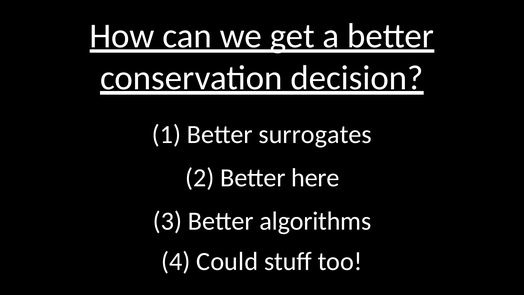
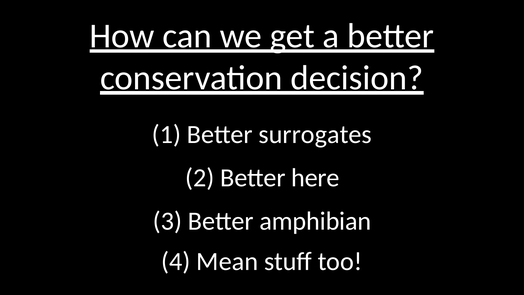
algorithms: algorithms -> amphibian
Could: Could -> Mean
